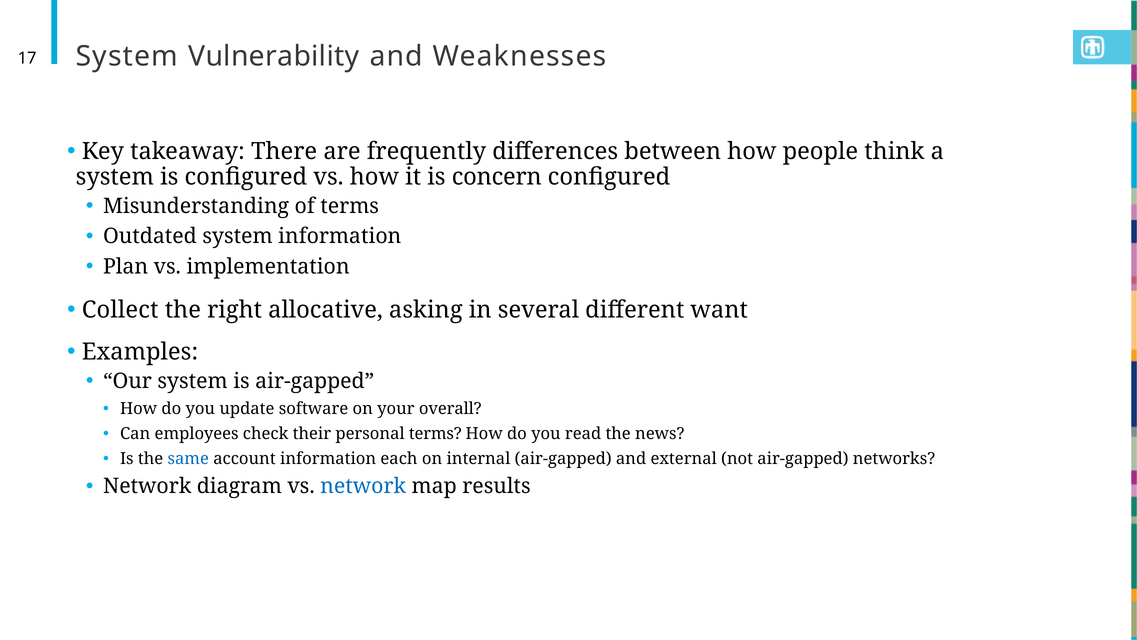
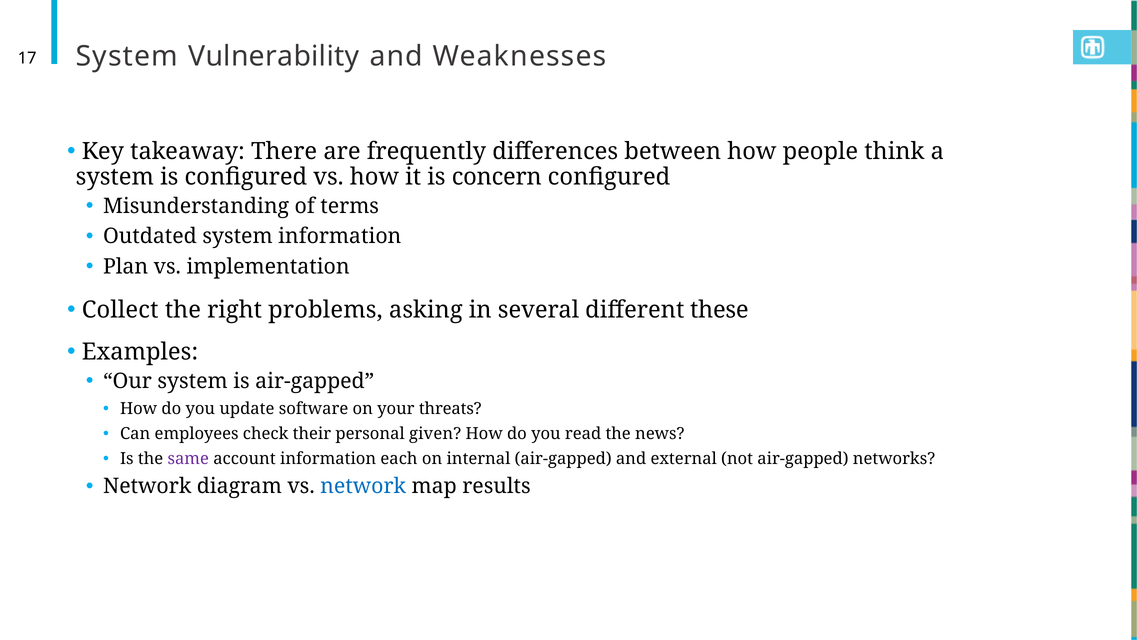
allocative: allocative -> problems
want: want -> these
overall: overall -> threats
personal terms: terms -> given
same colour: blue -> purple
